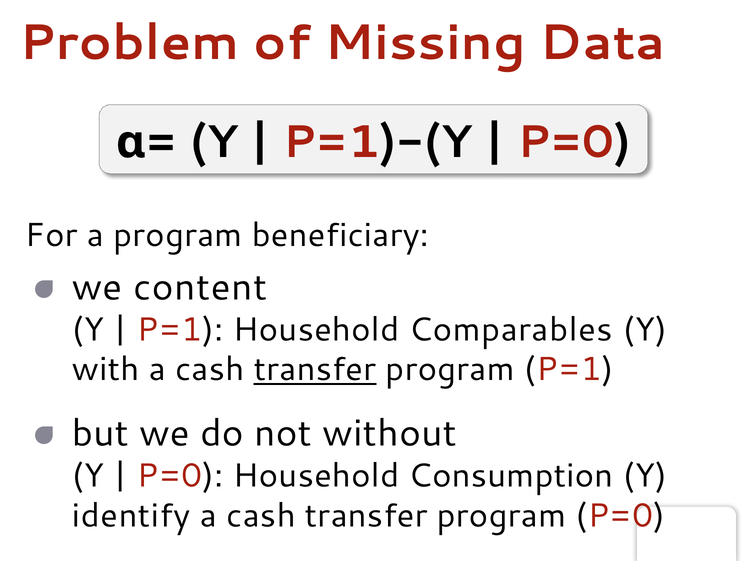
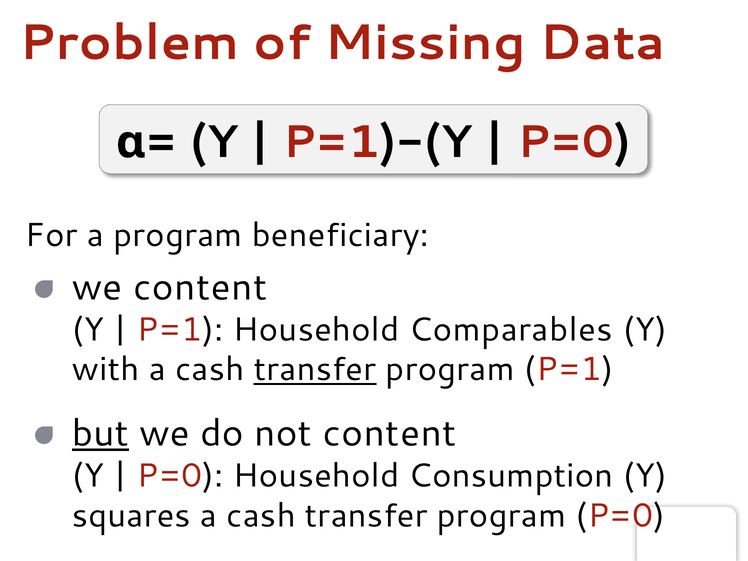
but underline: none -> present
not without: without -> content
identify: identify -> squares
